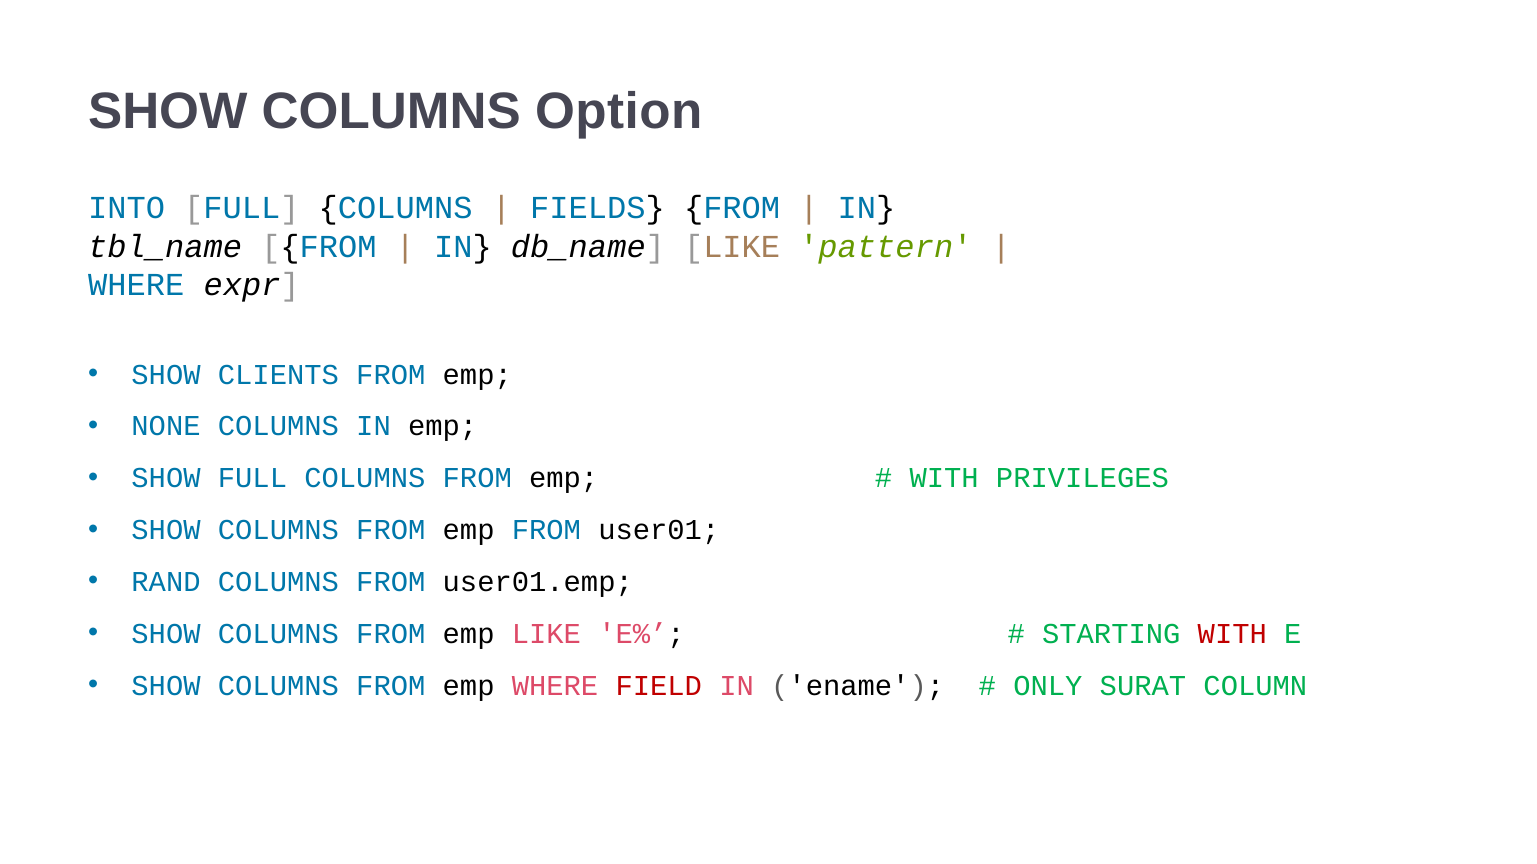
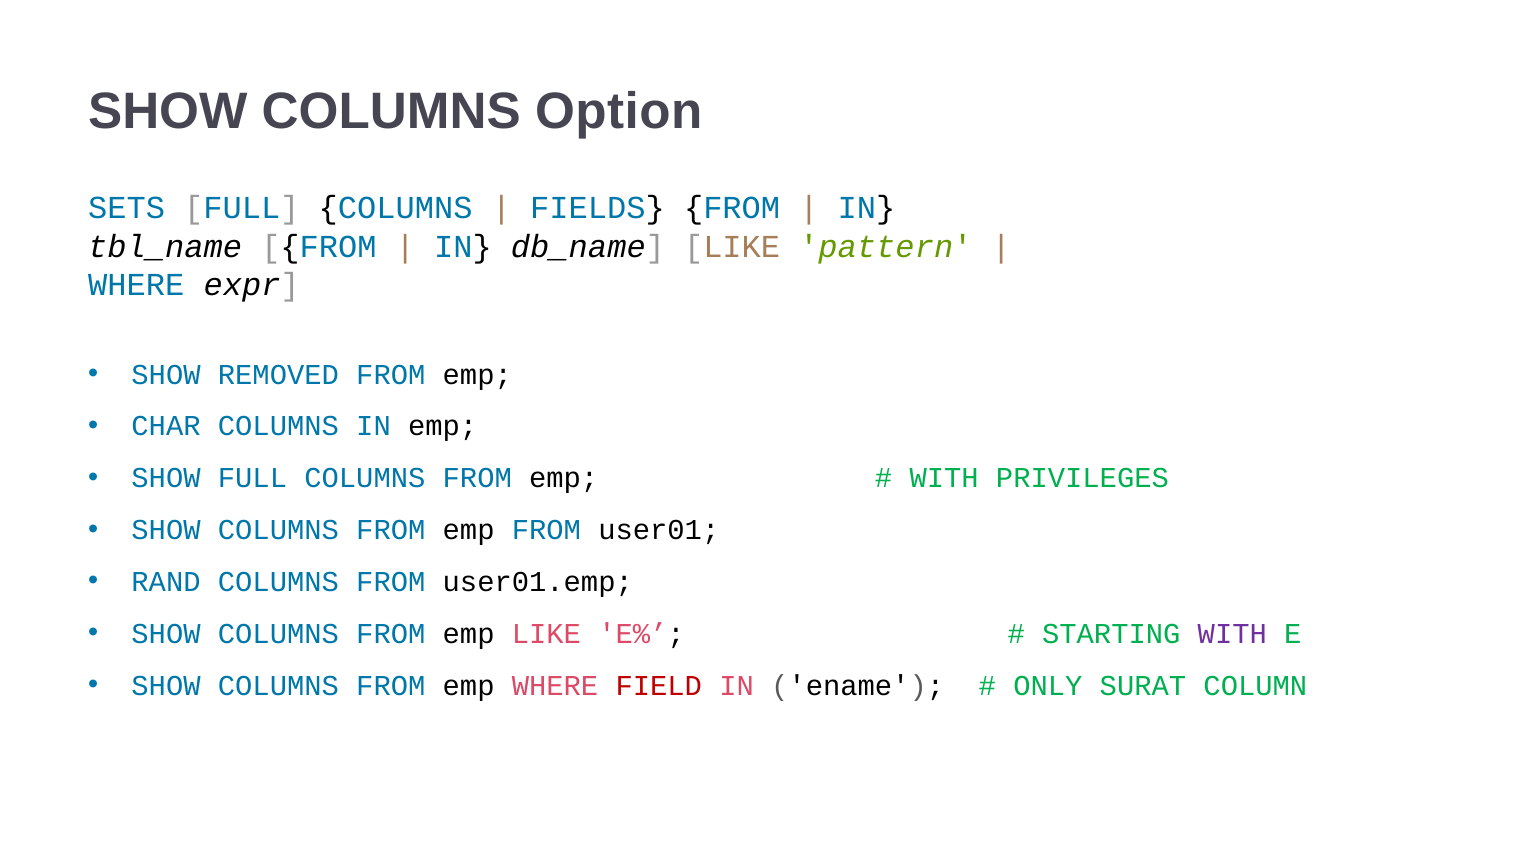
INTO: INTO -> SETS
CLIENTS: CLIENTS -> REMOVED
NONE: NONE -> CHAR
WITH at (1232, 634) colour: red -> purple
